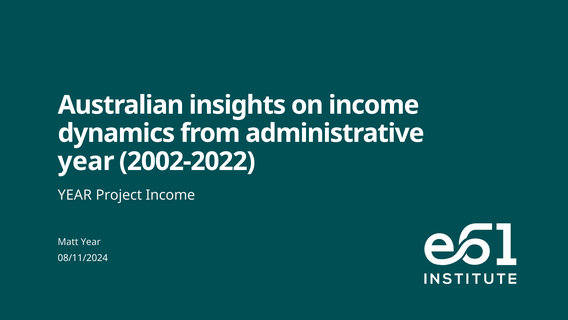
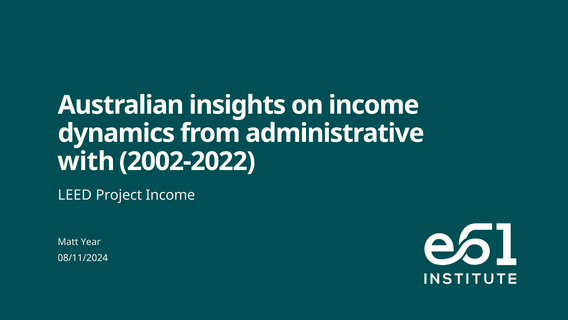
year at (86, 161): year -> with
YEAR at (75, 195): YEAR -> LEED
